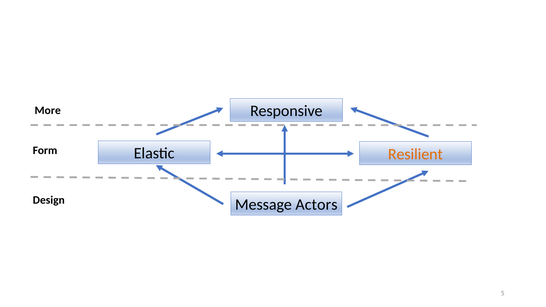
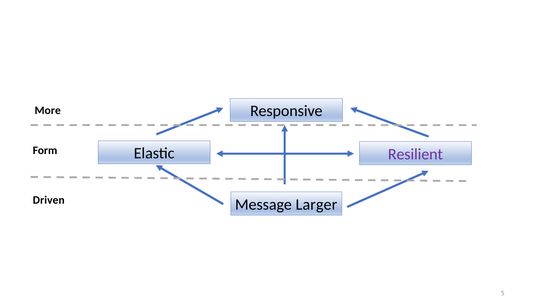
Resilient colour: orange -> purple
Design: Design -> Driven
Actors: Actors -> Larger
